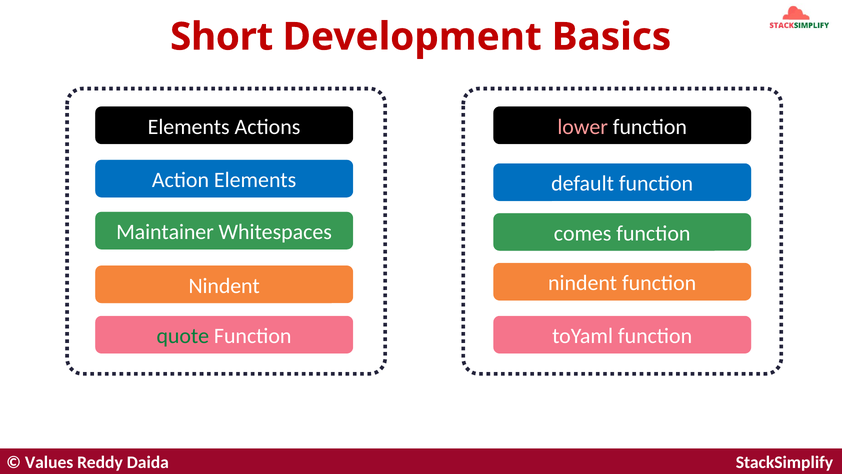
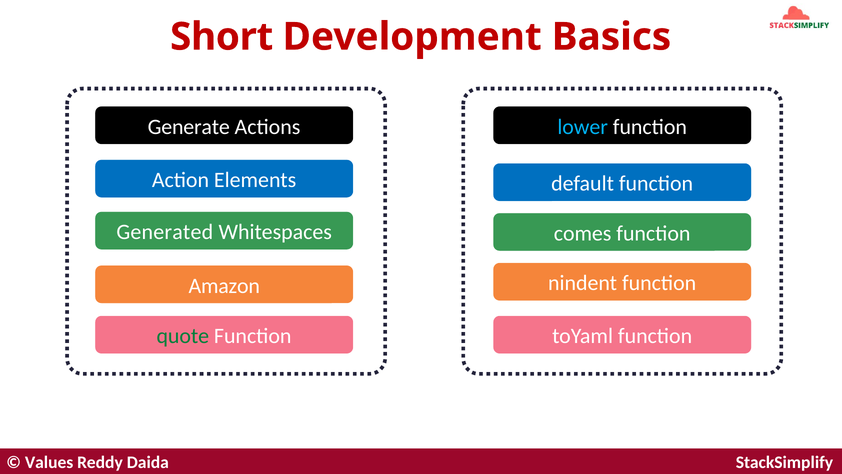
Elements at (189, 127): Elements -> Generate
lower colour: pink -> light blue
Maintainer: Maintainer -> Generated
Nindent at (224, 286): Nindent -> Amazon
